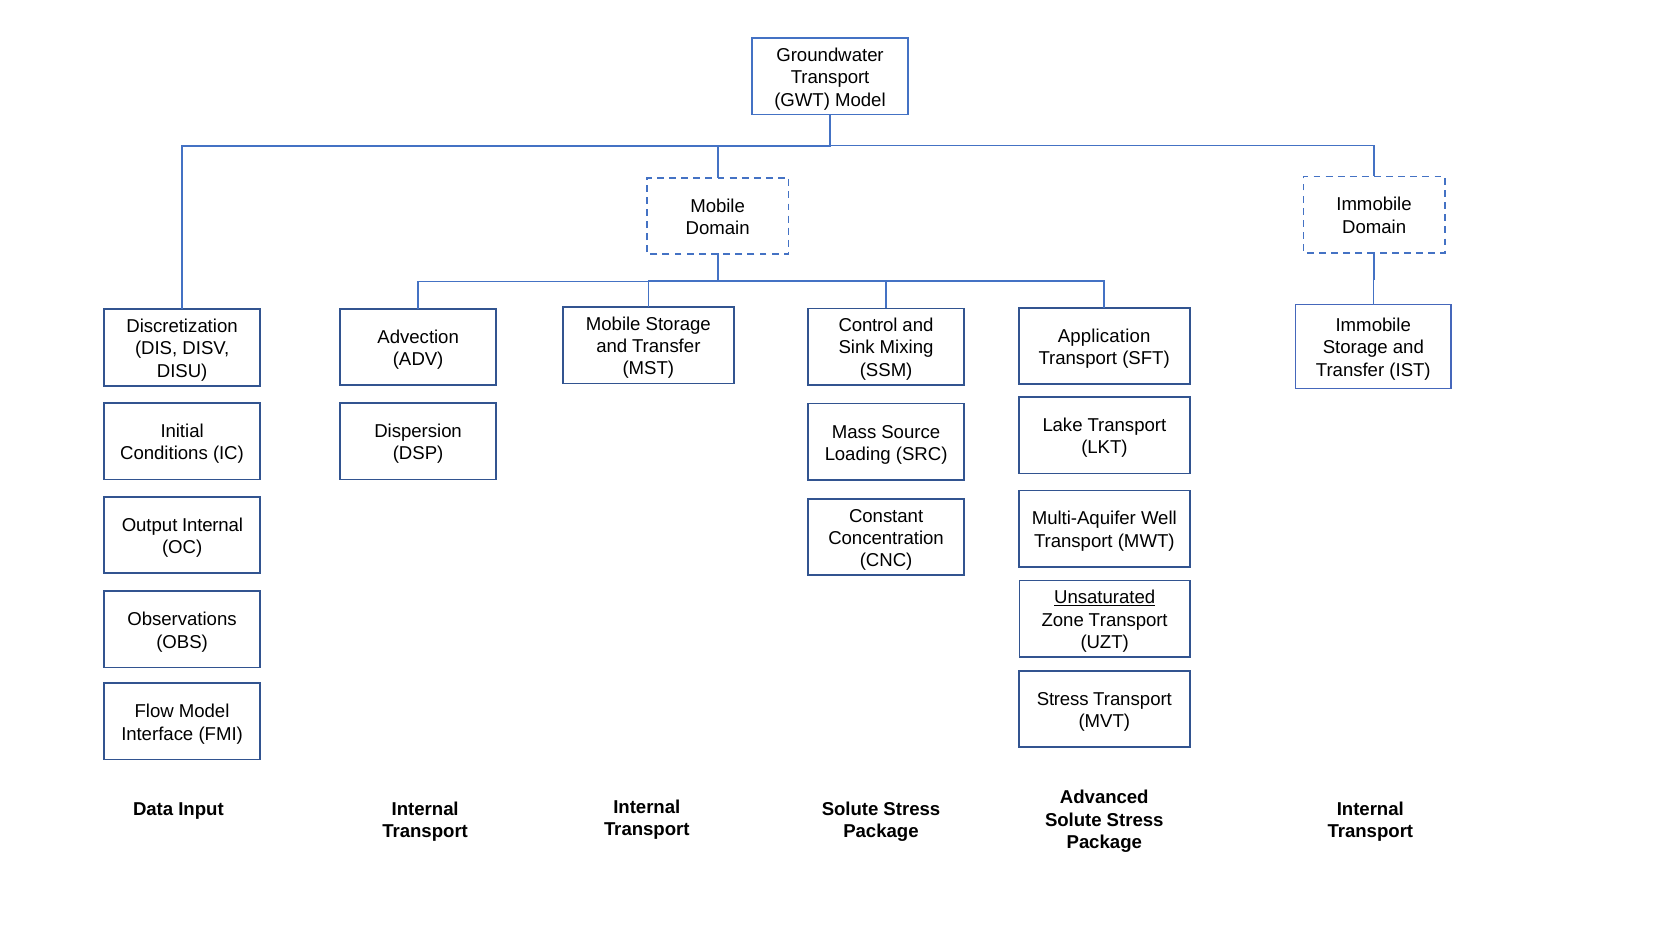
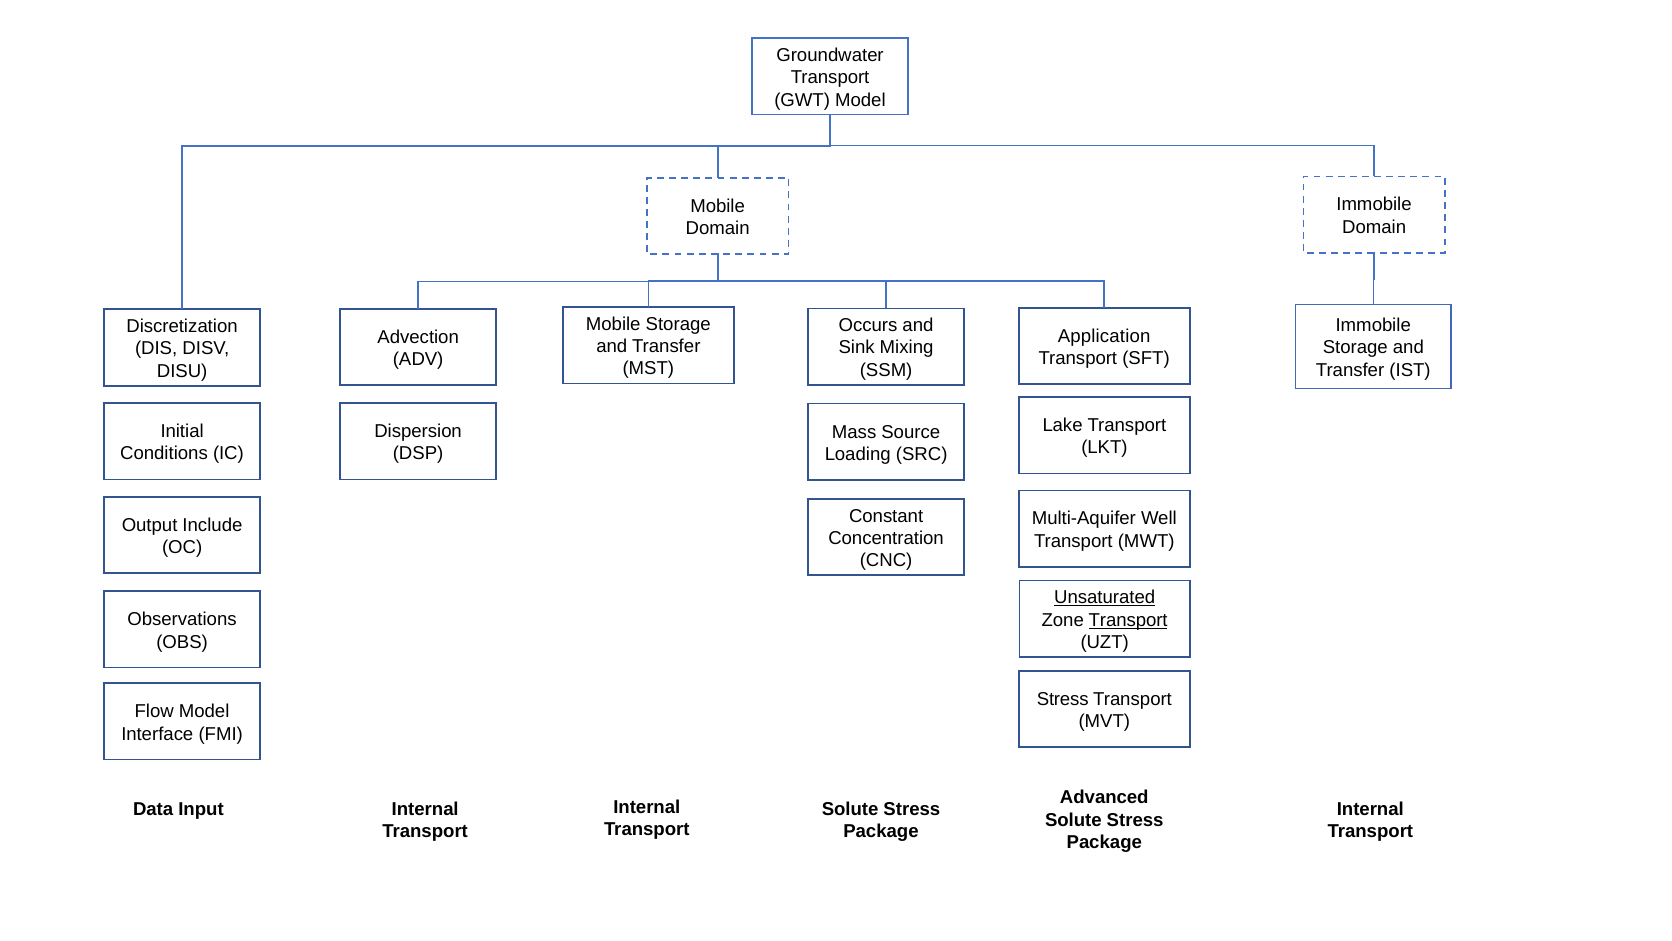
Control: Control -> Occurs
Output Internal: Internal -> Include
Transport at (1128, 620) underline: none -> present
